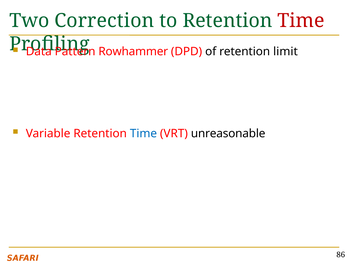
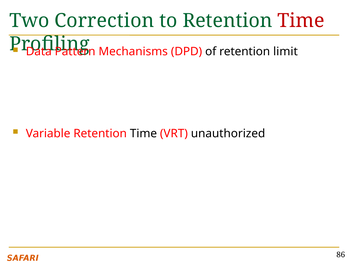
Rowhammer: Rowhammer -> Mechanisms
Time at (143, 134) colour: blue -> black
unreasonable: unreasonable -> unauthorized
